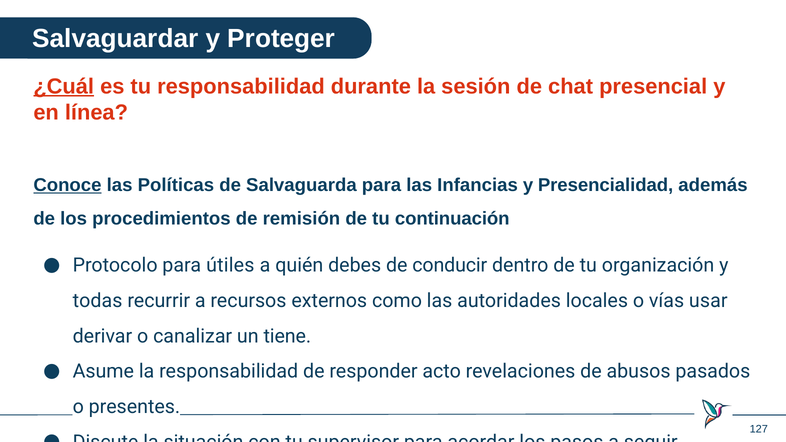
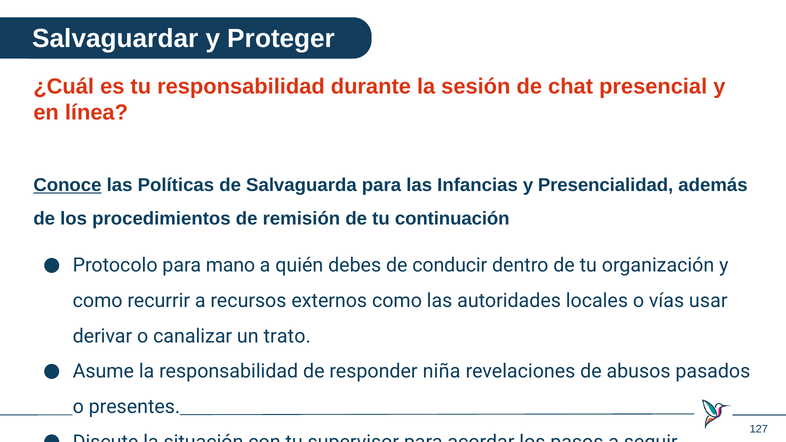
¿Cuál underline: present -> none
útiles: útiles -> mano
todas at (98, 301): todas -> como
tiene: tiene -> trato
acto: acto -> niña
